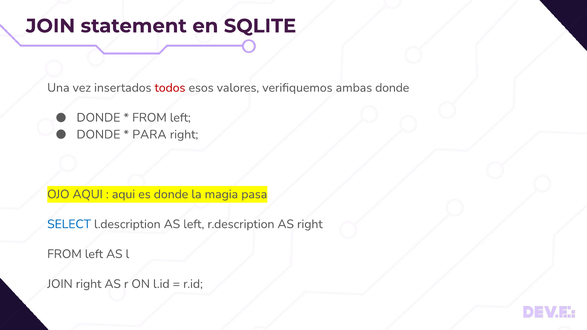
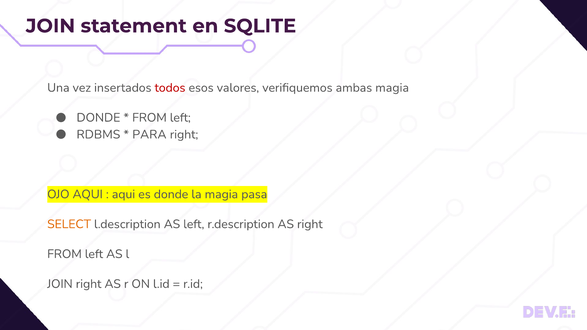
ambas donde: donde -> magia
DONDE at (98, 135): DONDE -> RDBMS
SELECT colour: blue -> orange
